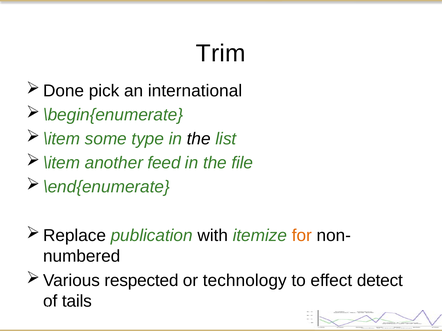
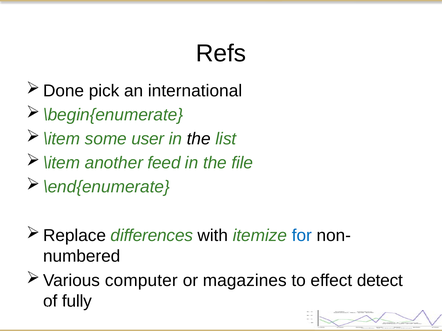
Trim: Trim -> Refs
type: type -> user
publication: publication -> differences
for colour: orange -> blue
respected: respected -> computer
technology: technology -> magazines
tails: tails -> fully
